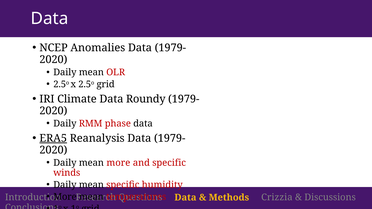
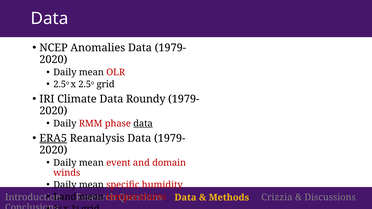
data at (143, 124) underline: none -> present
mean more: more -> event
and specific: specific -> domain
More at (65, 197): More -> Land
